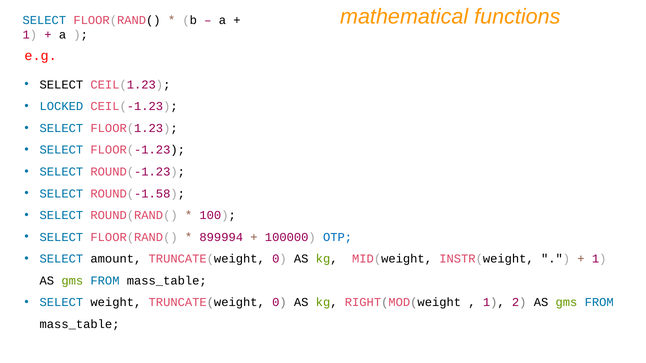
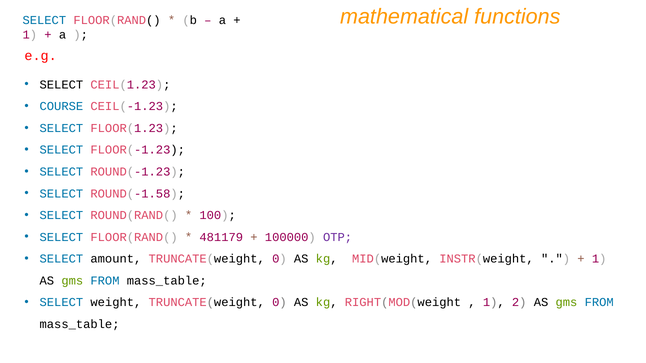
LOCKED: LOCKED -> COURSE
899994: 899994 -> 481179
OTP colour: blue -> purple
